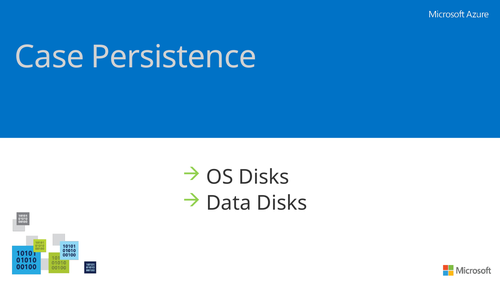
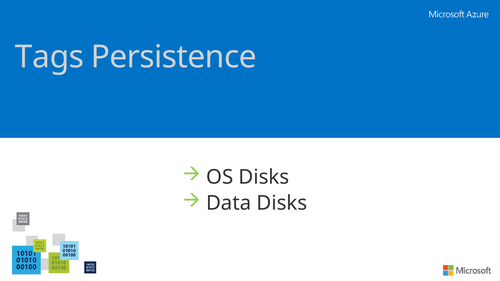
Case: Case -> Tags
